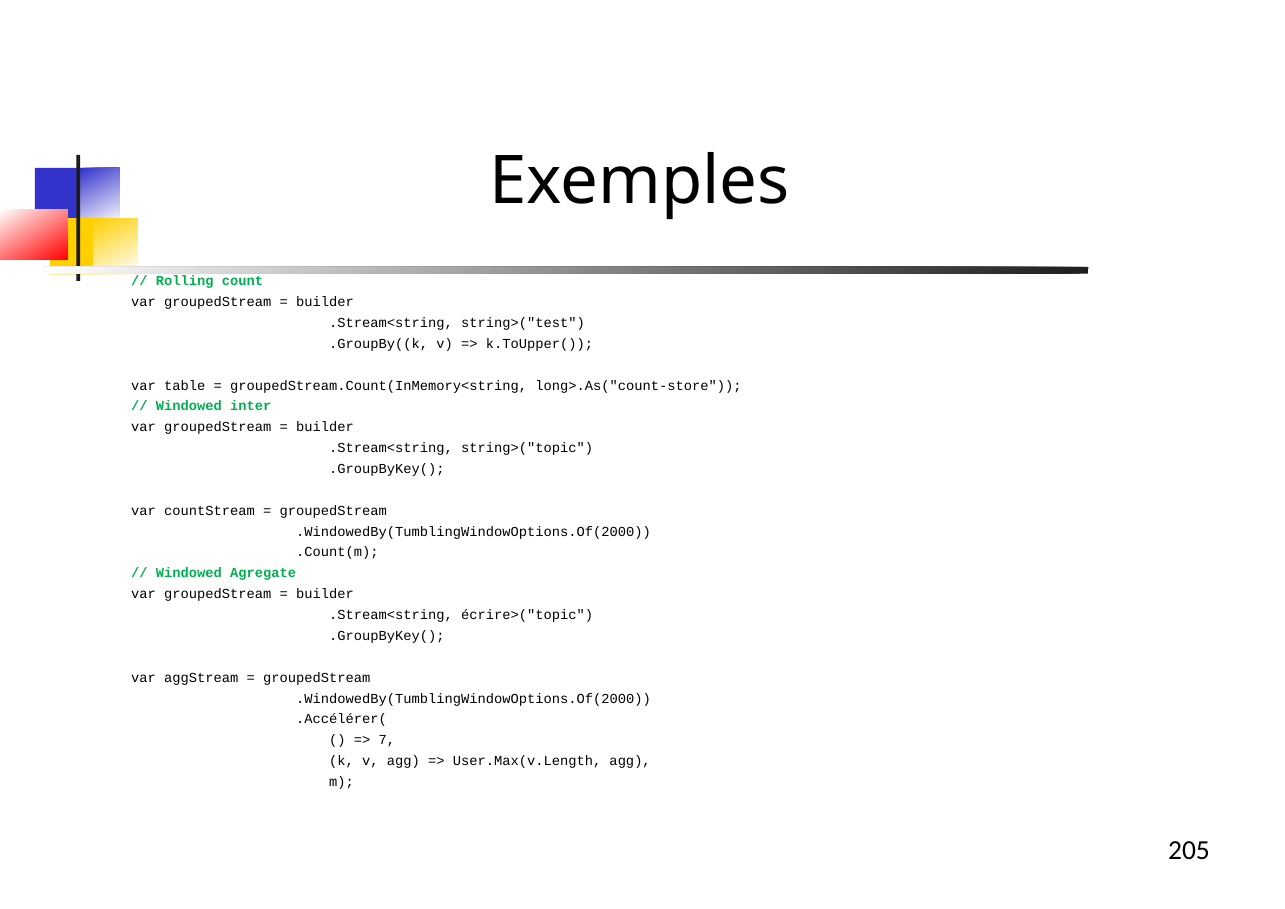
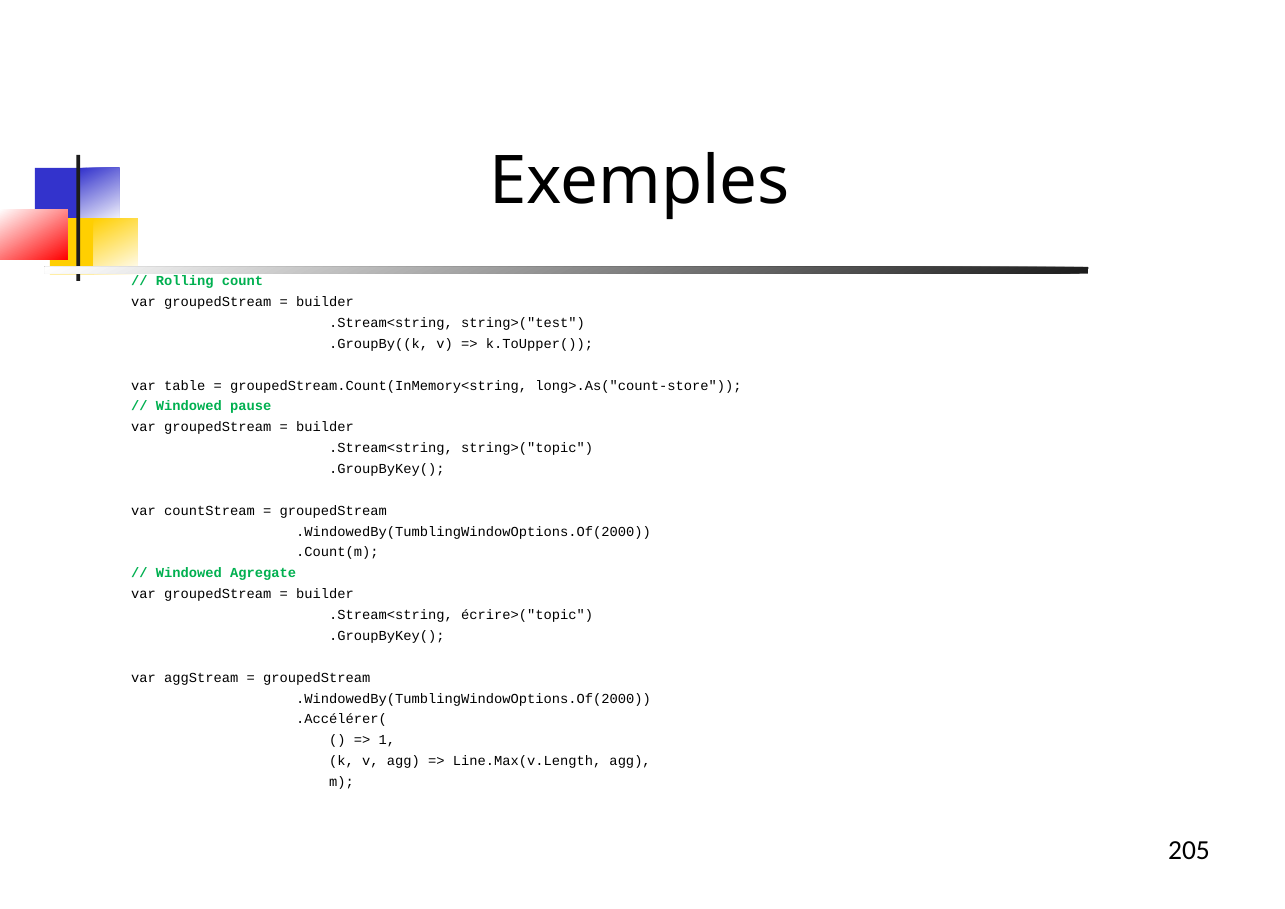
inter: inter -> pause
7: 7 -> 1
User.Max(v.Length: User.Max(v.Length -> Line.Max(v.Length
